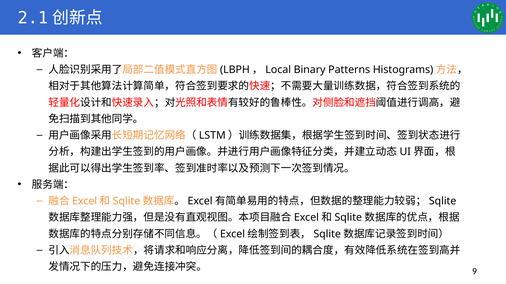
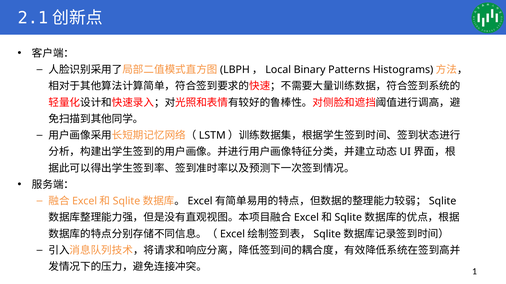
9: 9 -> 1
